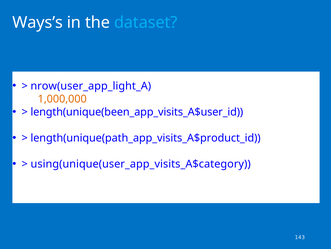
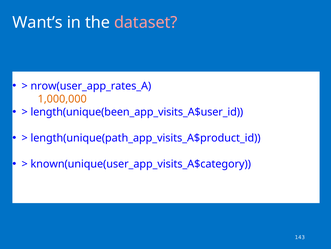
Ways’s: Ways’s -> Want’s
dataset colour: light blue -> pink
nrow(user_app_light_A: nrow(user_app_light_A -> nrow(user_app_rates_A
using(unique(user_app_visits_A$category: using(unique(user_app_visits_A$category -> known(unique(user_app_visits_A$category
